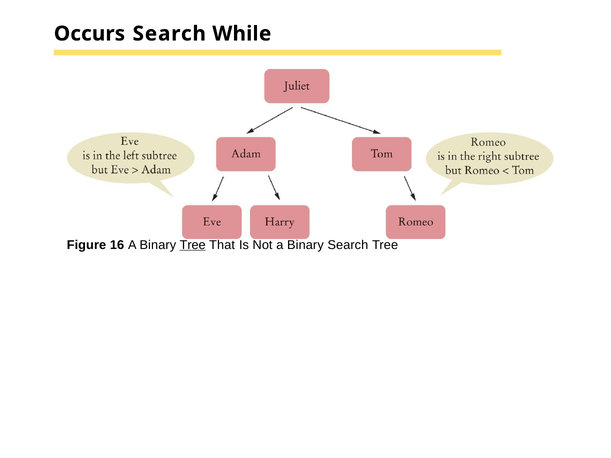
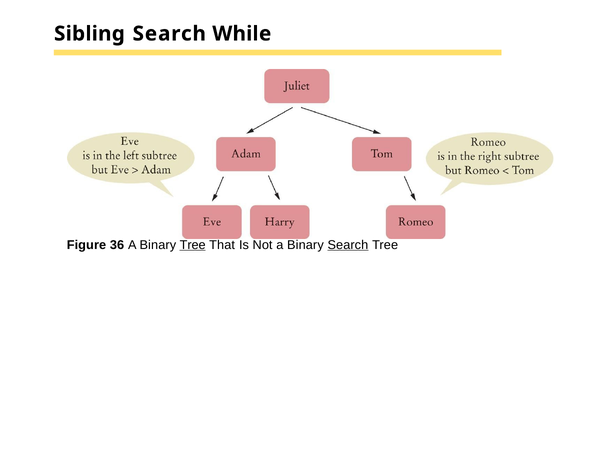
Occurs: Occurs -> Sibling
16: 16 -> 36
Search at (348, 245) underline: none -> present
